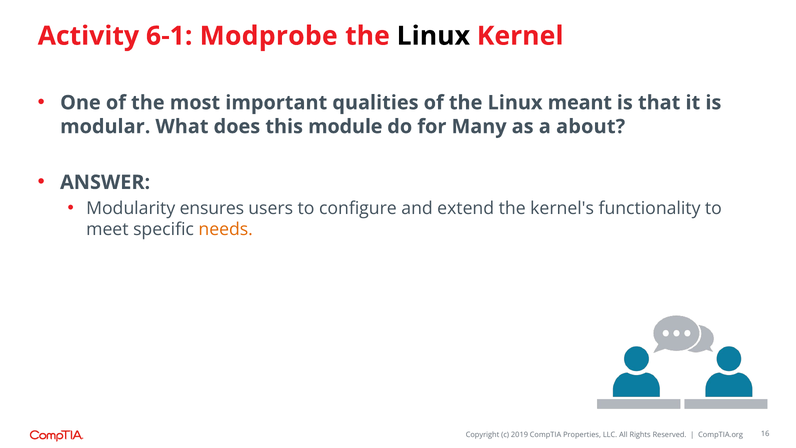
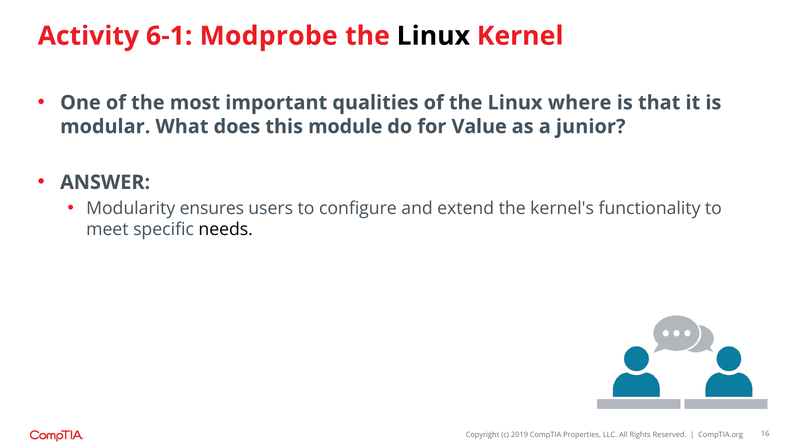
meant: meant -> where
Many: Many -> Value
about: about -> junior
needs colour: orange -> black
